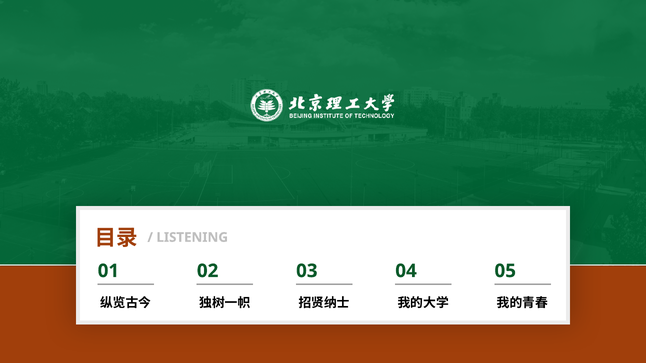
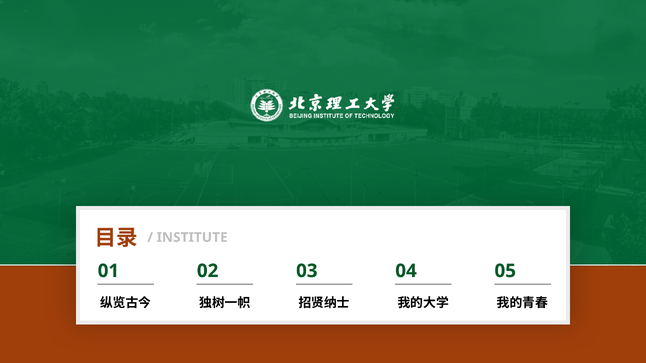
LISTENING: LISTENING -> INSTITUTE
